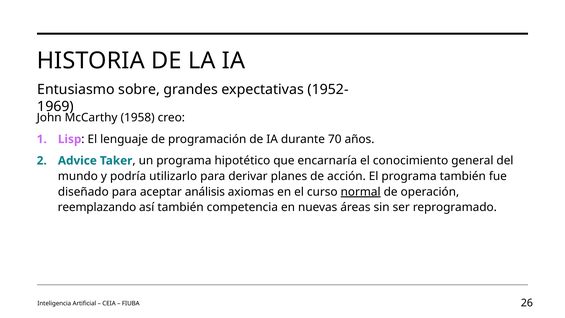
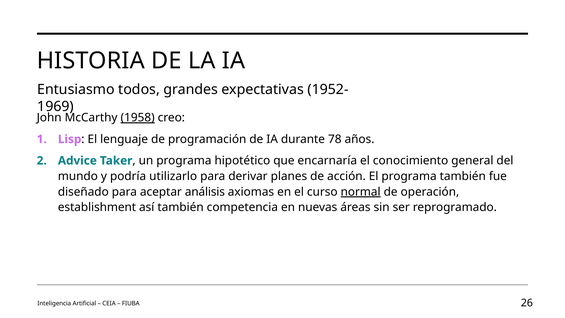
sobre: sobre -> todos
1958 underline: none -> present
70: 70 -> 78
reemplazando: reemplazando -> establishment
